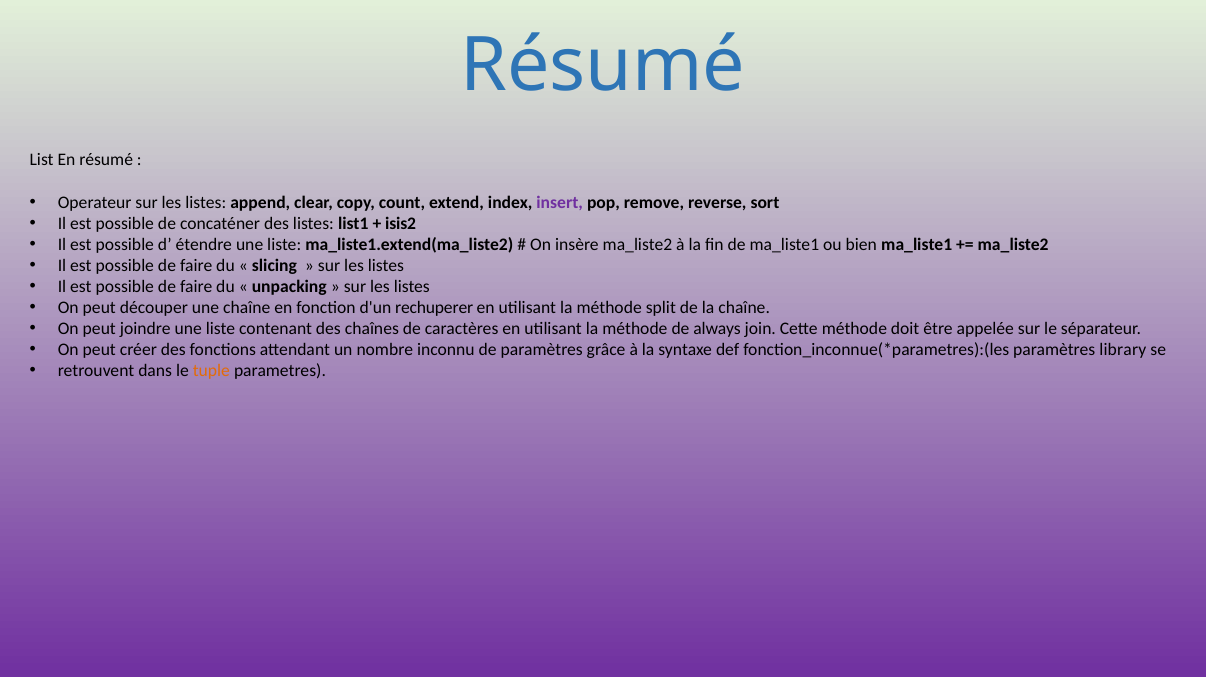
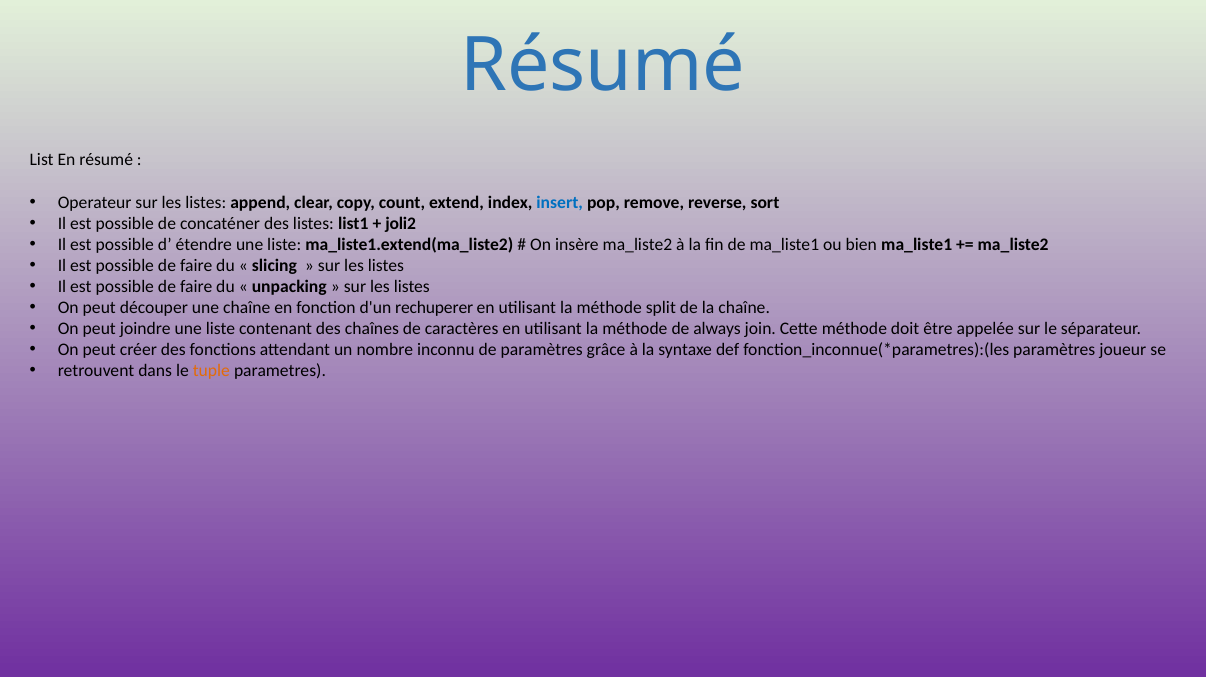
insert colour: purple -> blue
isis2: isis2 -> joli2
library: library -> joueur
